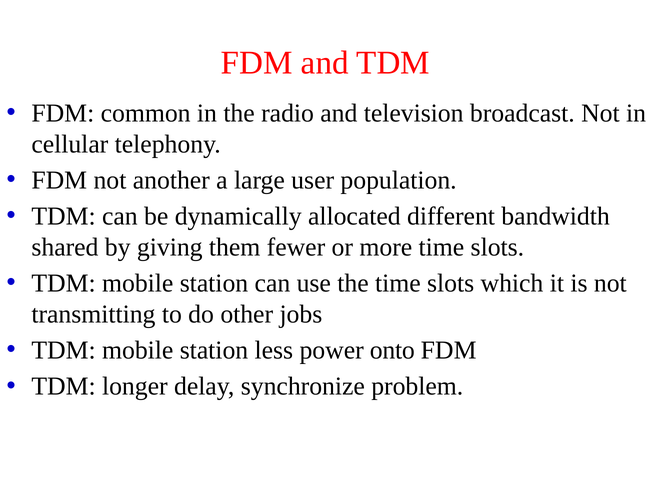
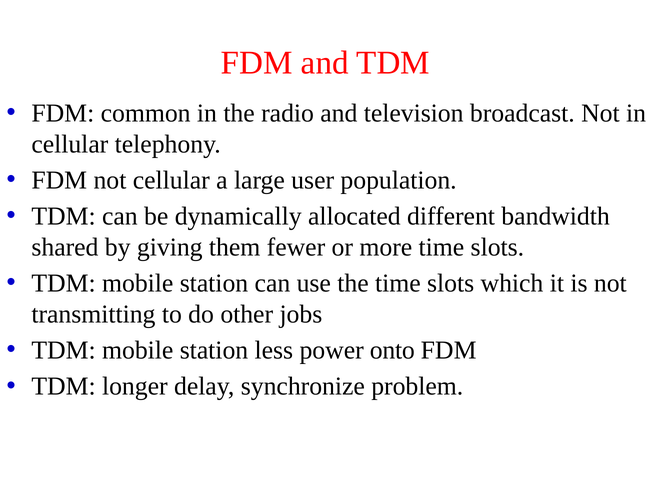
not another: another -> cellular
